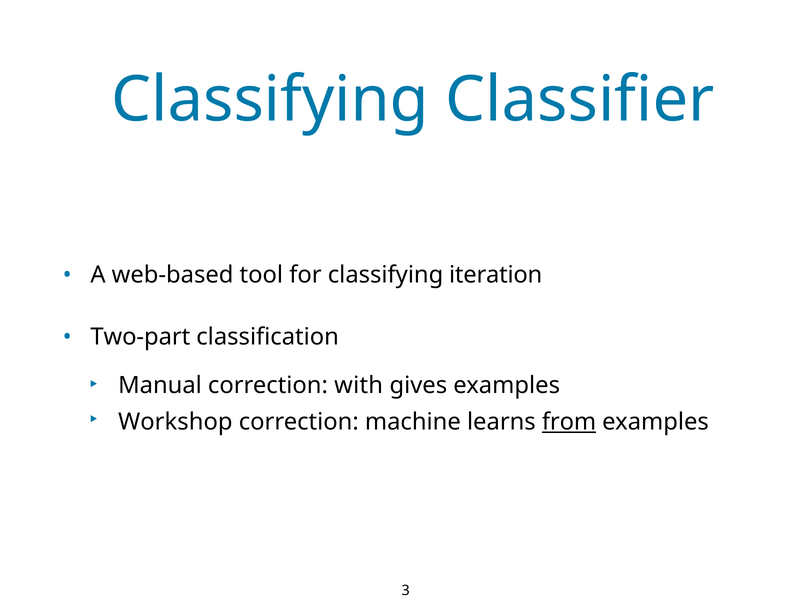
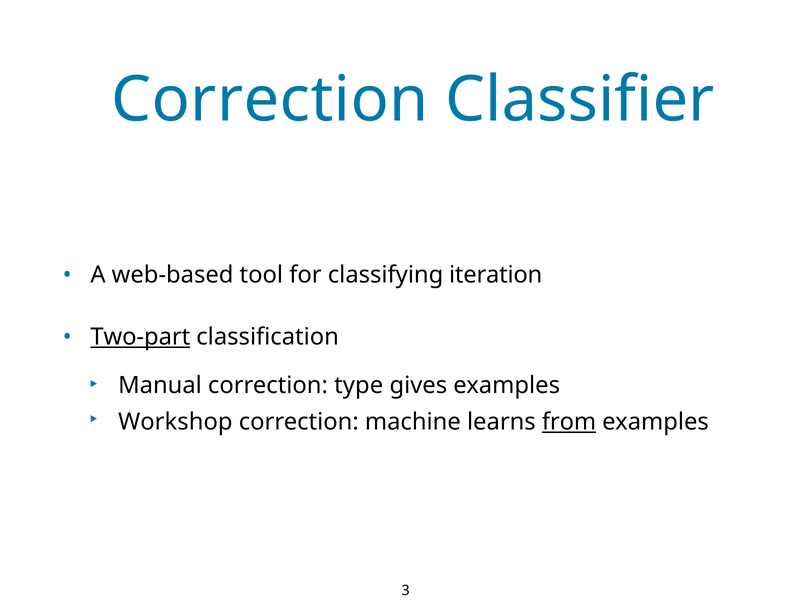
Classifying at (270, 100): Classifying -> Correction
Two-part underline: none -> present
with: with -> type
